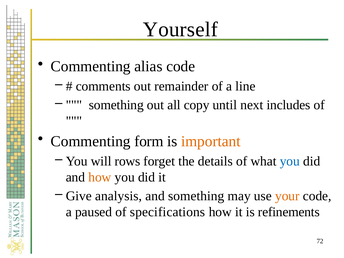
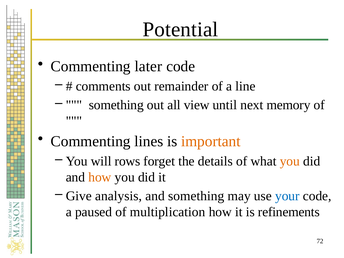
Yourself: Yourself -> Potential
alias: alias -> later
copy: copy -> view
includes: includes -> memory
form: form -> lines
you at (290, 161) colour: blue -> orange
your colour: orange -> blue
specifications: specifications -> multiplication
